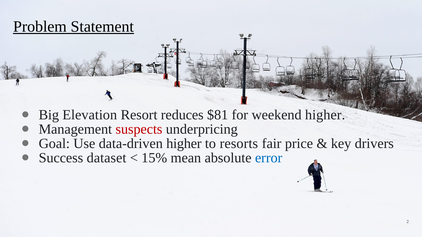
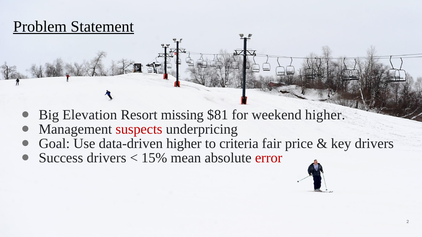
reduces: reduces -> missing
resorts: resorts -> criteria
Success dataset: dataset -> drivers
error colour: blue -> red
